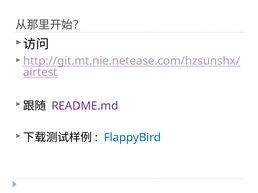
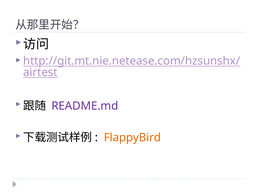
FlappyBird colour: blue -> orange
